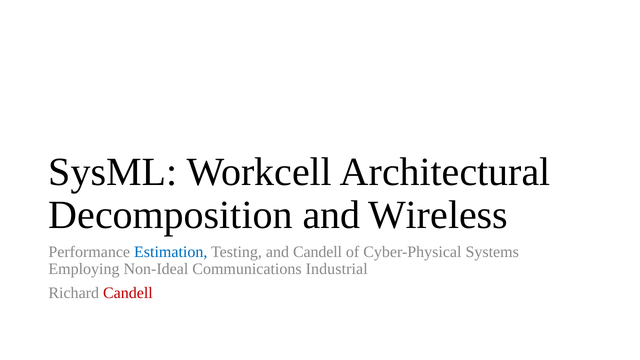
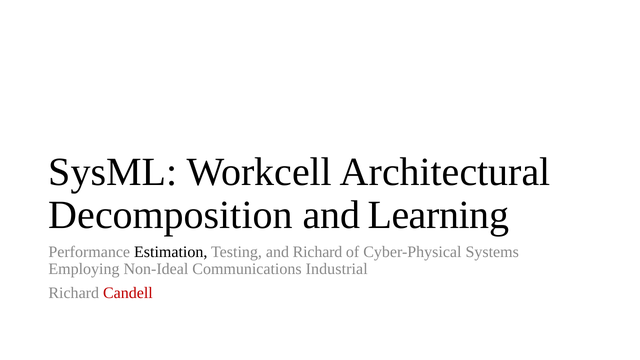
Wireless: Wireless -> Learning
Estimation colour: blue -> black
and Candell: Candell -> Richard
